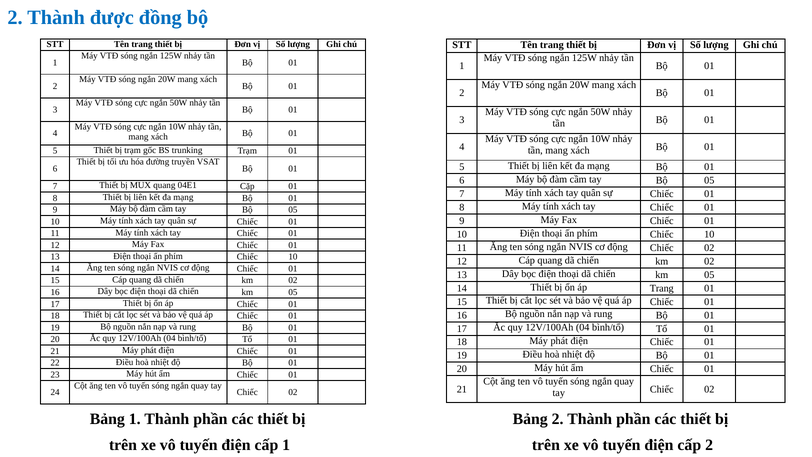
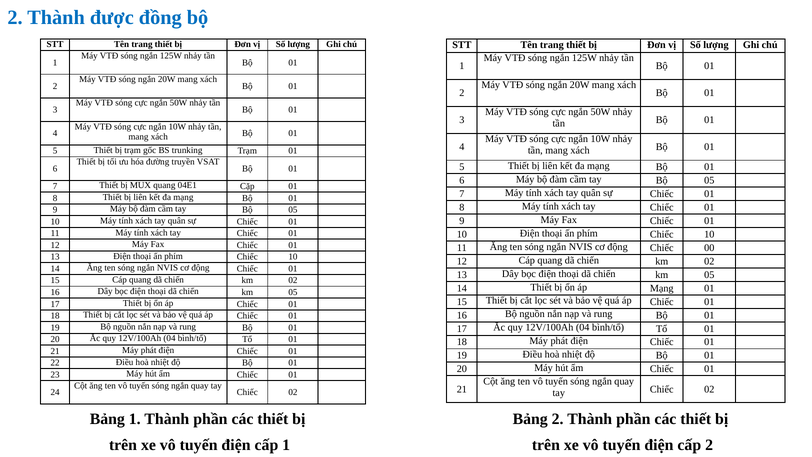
động Chiếc 02: 02 -> 00
áp Trang: Trang -> Mạng
